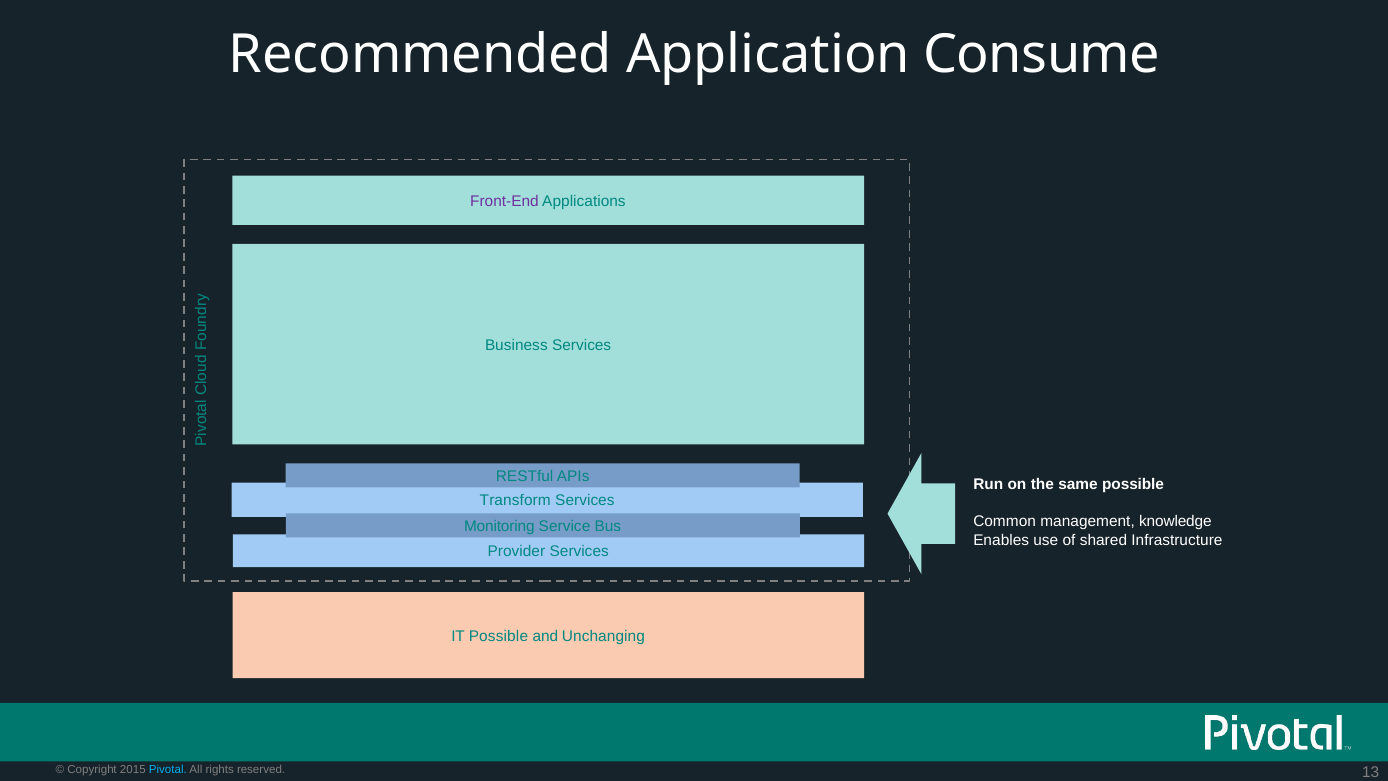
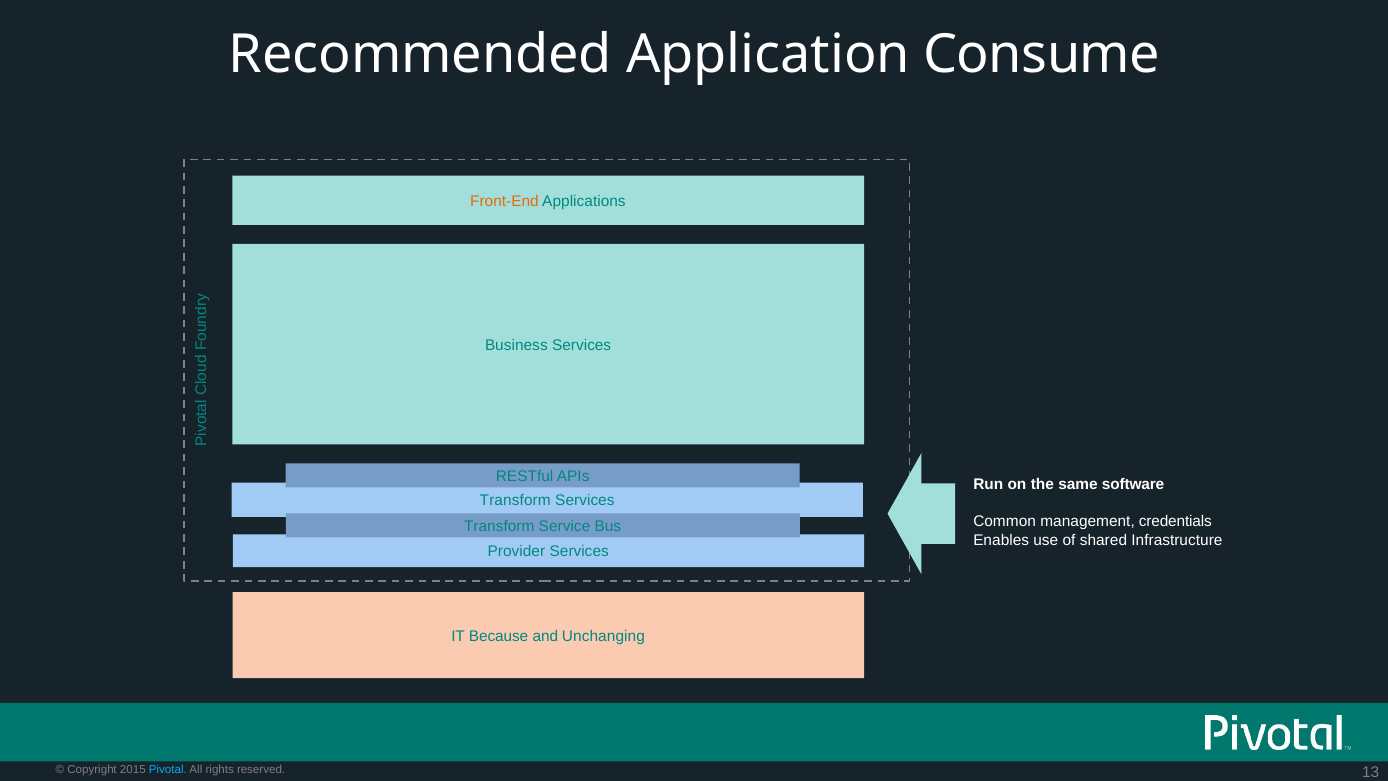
Front-End colour: purple -> orange
same possible: possible -> software
knowledge: knowledge -> credentials
Monitoring at (499, 526): Monitoring -> Transform
IT Possible: Possible -> Because
